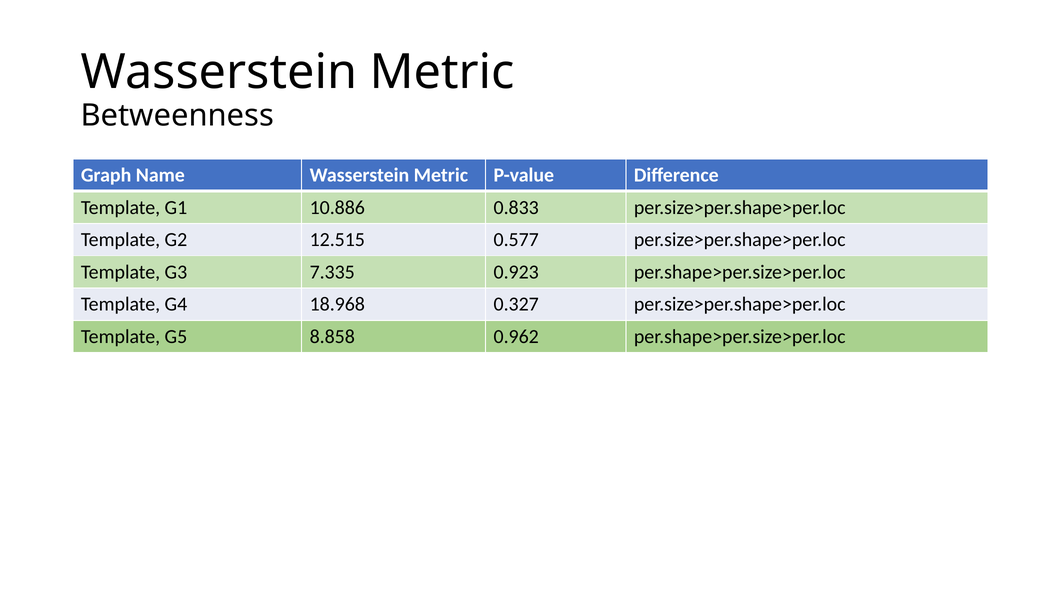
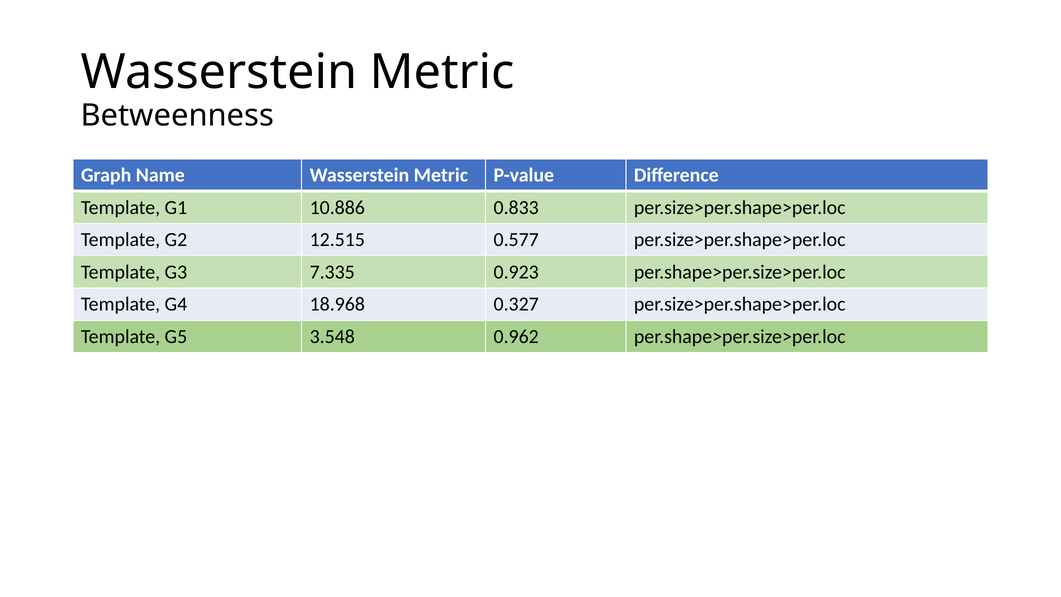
8.858: 8.858 -> 3.548
